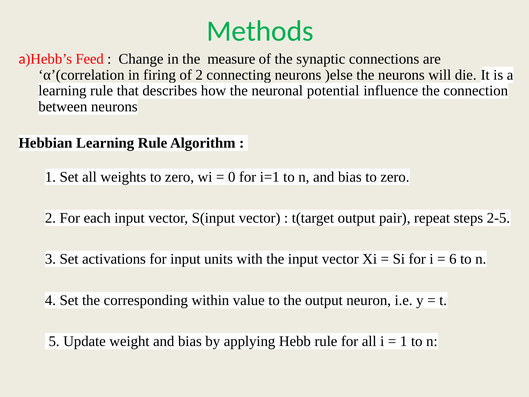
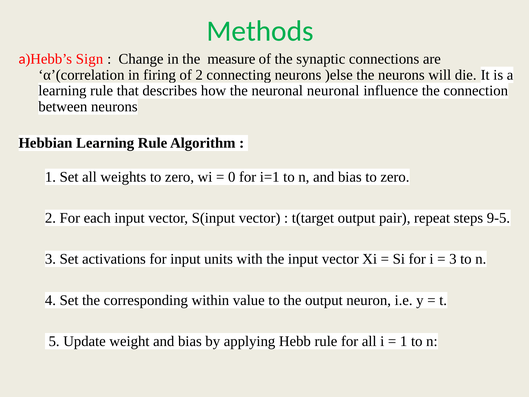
Feed: Feed -> Sign
neuronal potential: potential -> neuronal
2-5: 2-5 -> 9-5
6 at (453, 259): 6 -> 3
